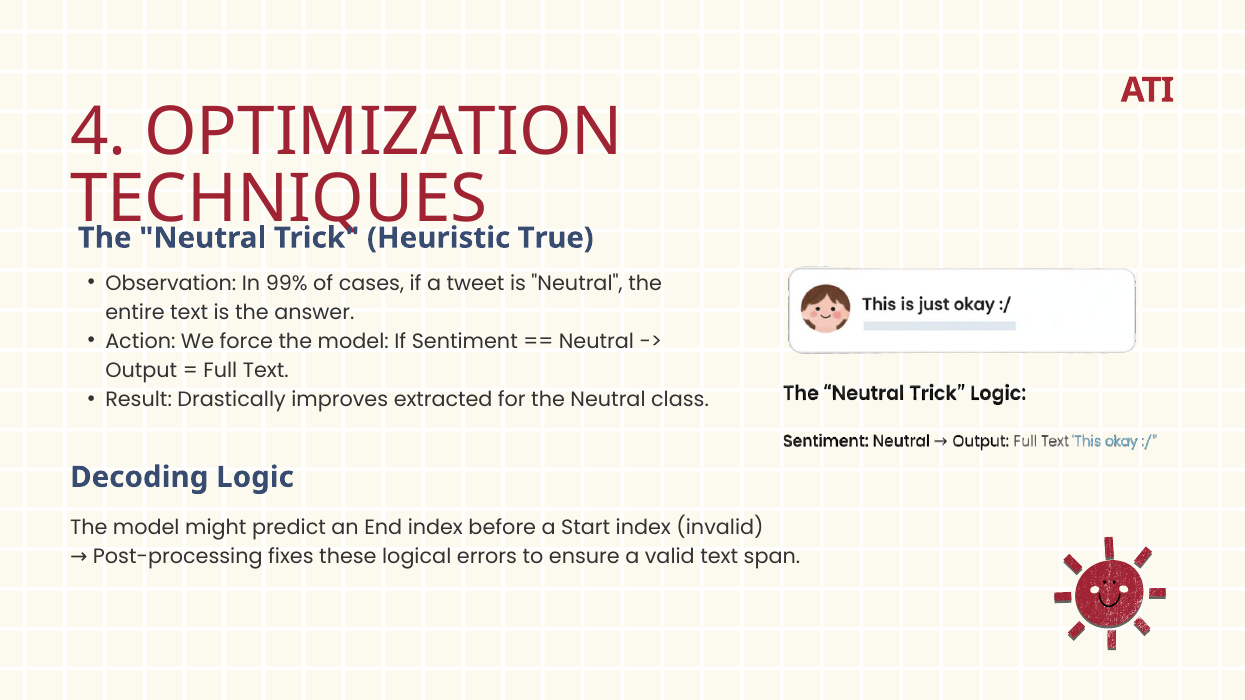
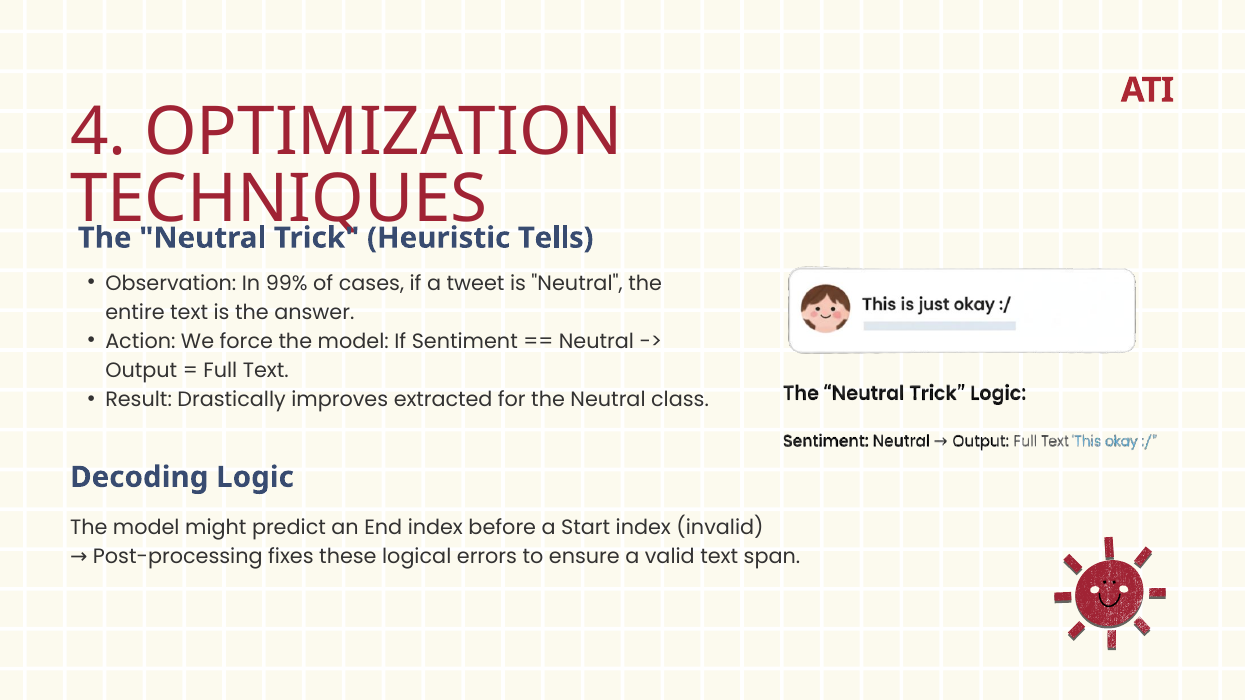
True: True -> Tells
